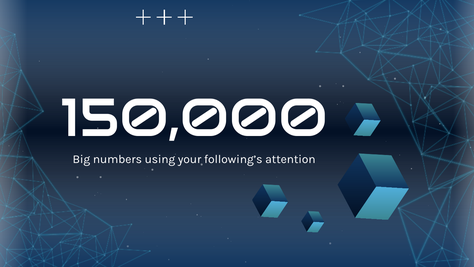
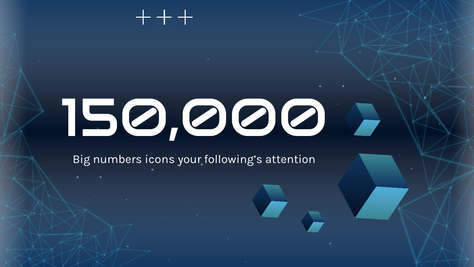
using: using -> icons
